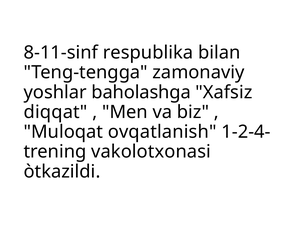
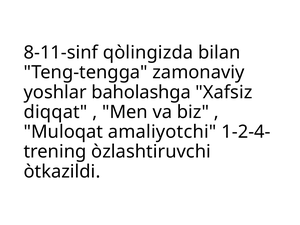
respublika: respublika -> qòlingizda
ovqatlanish: ovqatlanish -> amaliyotchi
vakolotxonasi: vakolotxonasi -> òzlashtiruvchi
